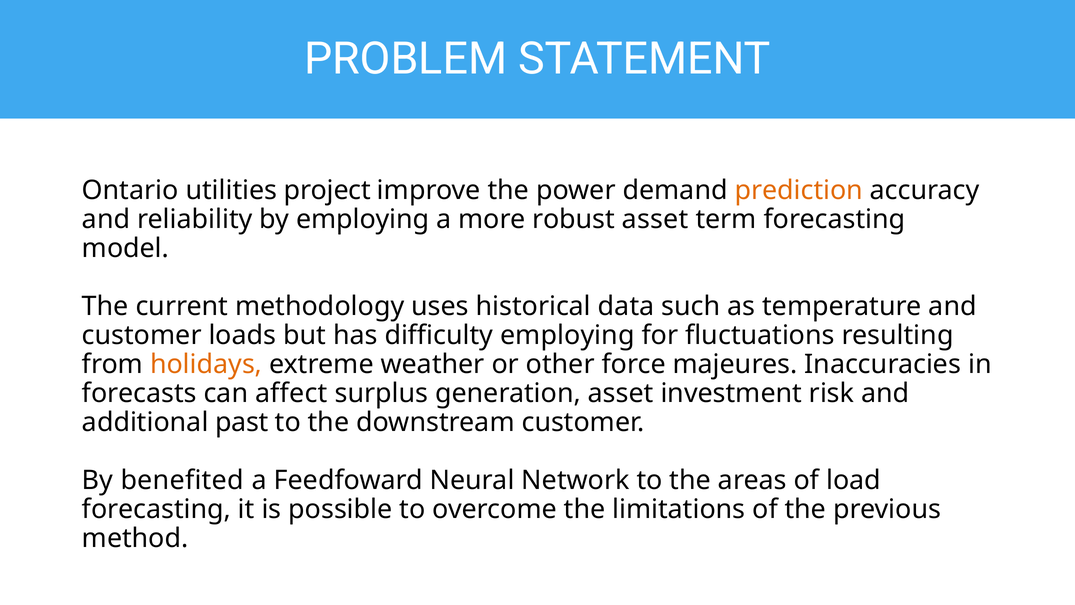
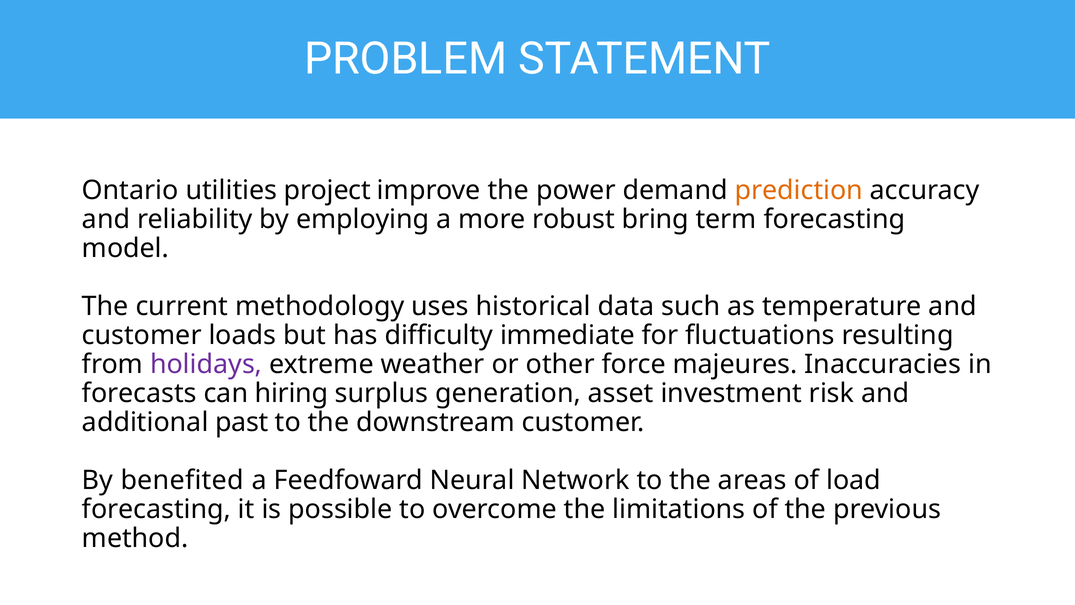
robust asset: asset -> bring
difficulty employing: employing -> immediate
holidays colour: orange -> purple
affect: affect -> hiring
